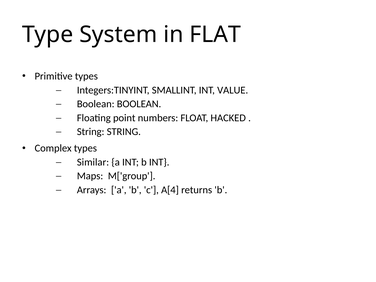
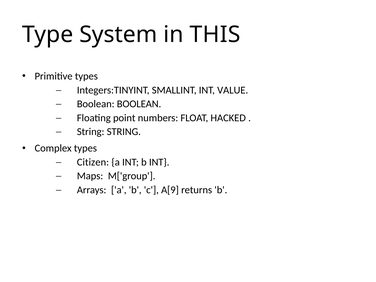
FLAT: FLAT -> THIS
Similar: Similar -> Citizen
A[4: A[4 -> A[9
